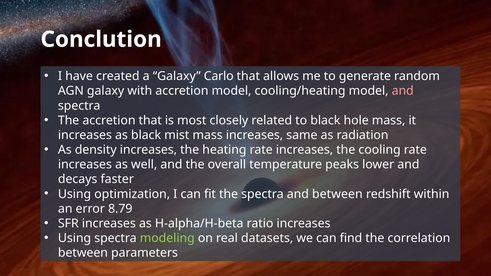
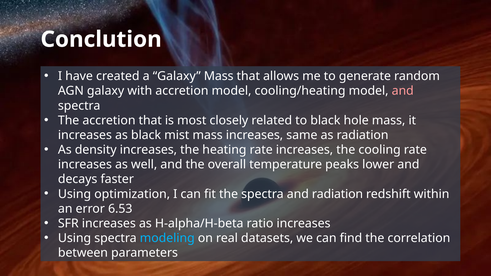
Galaxy Carlo: Carlo -> Mass
and between: between -> radiation
8.79: 8.79 -> 6.53
modeling colour: light green -> light blue
